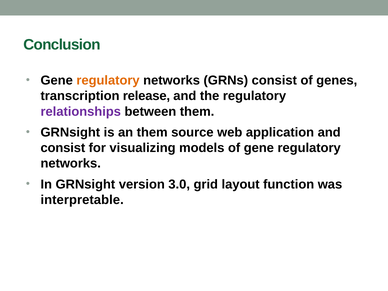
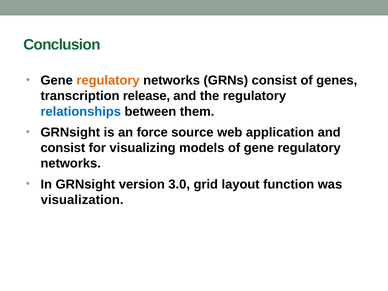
relationships colour: purple -> blue
an them: them -> force
interpretable: interpretable -> visualization
